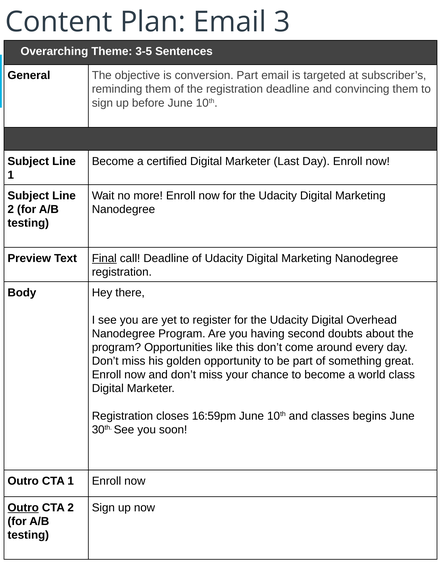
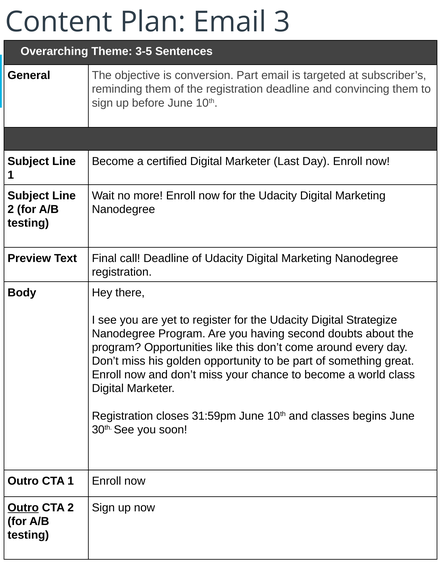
Final underline: present -> none
Overhead: Overhead -> Strategize
16:59pm: 16:59pm -> 31:59pm
